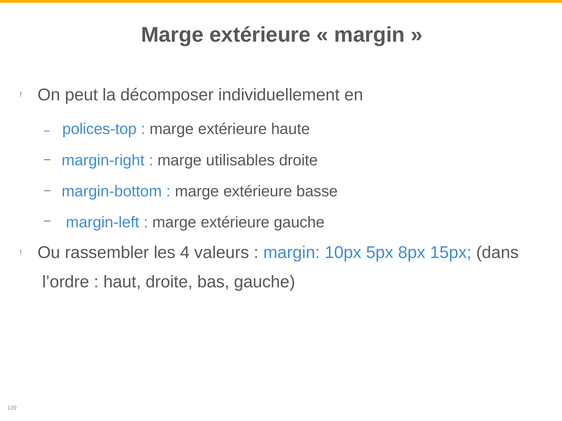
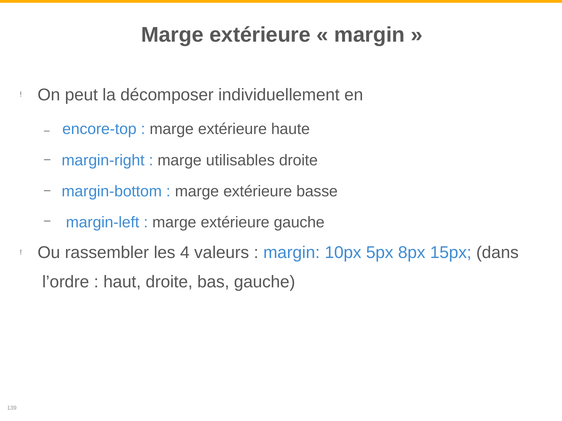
polices-top: polices-top -> encore-top
